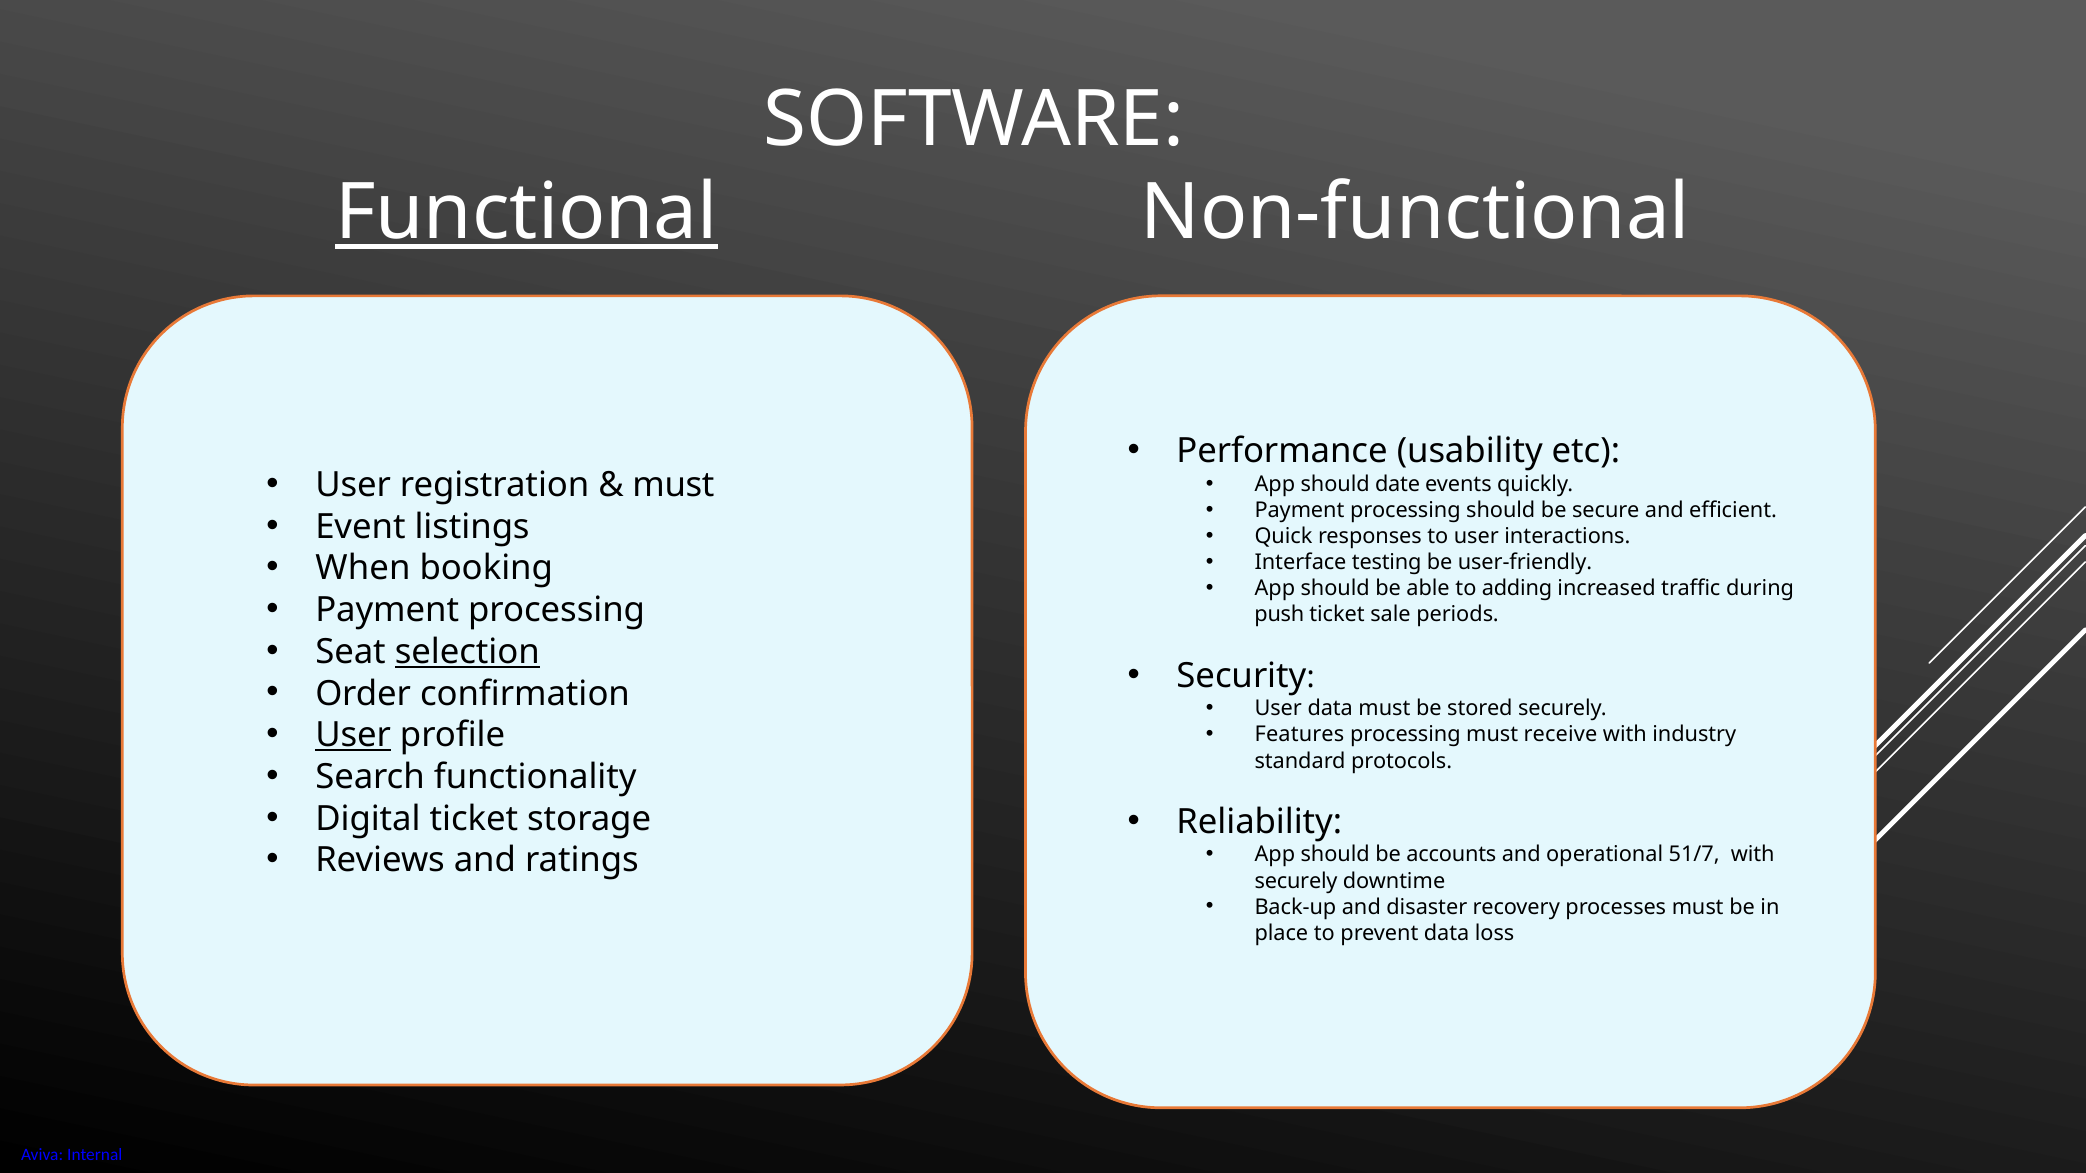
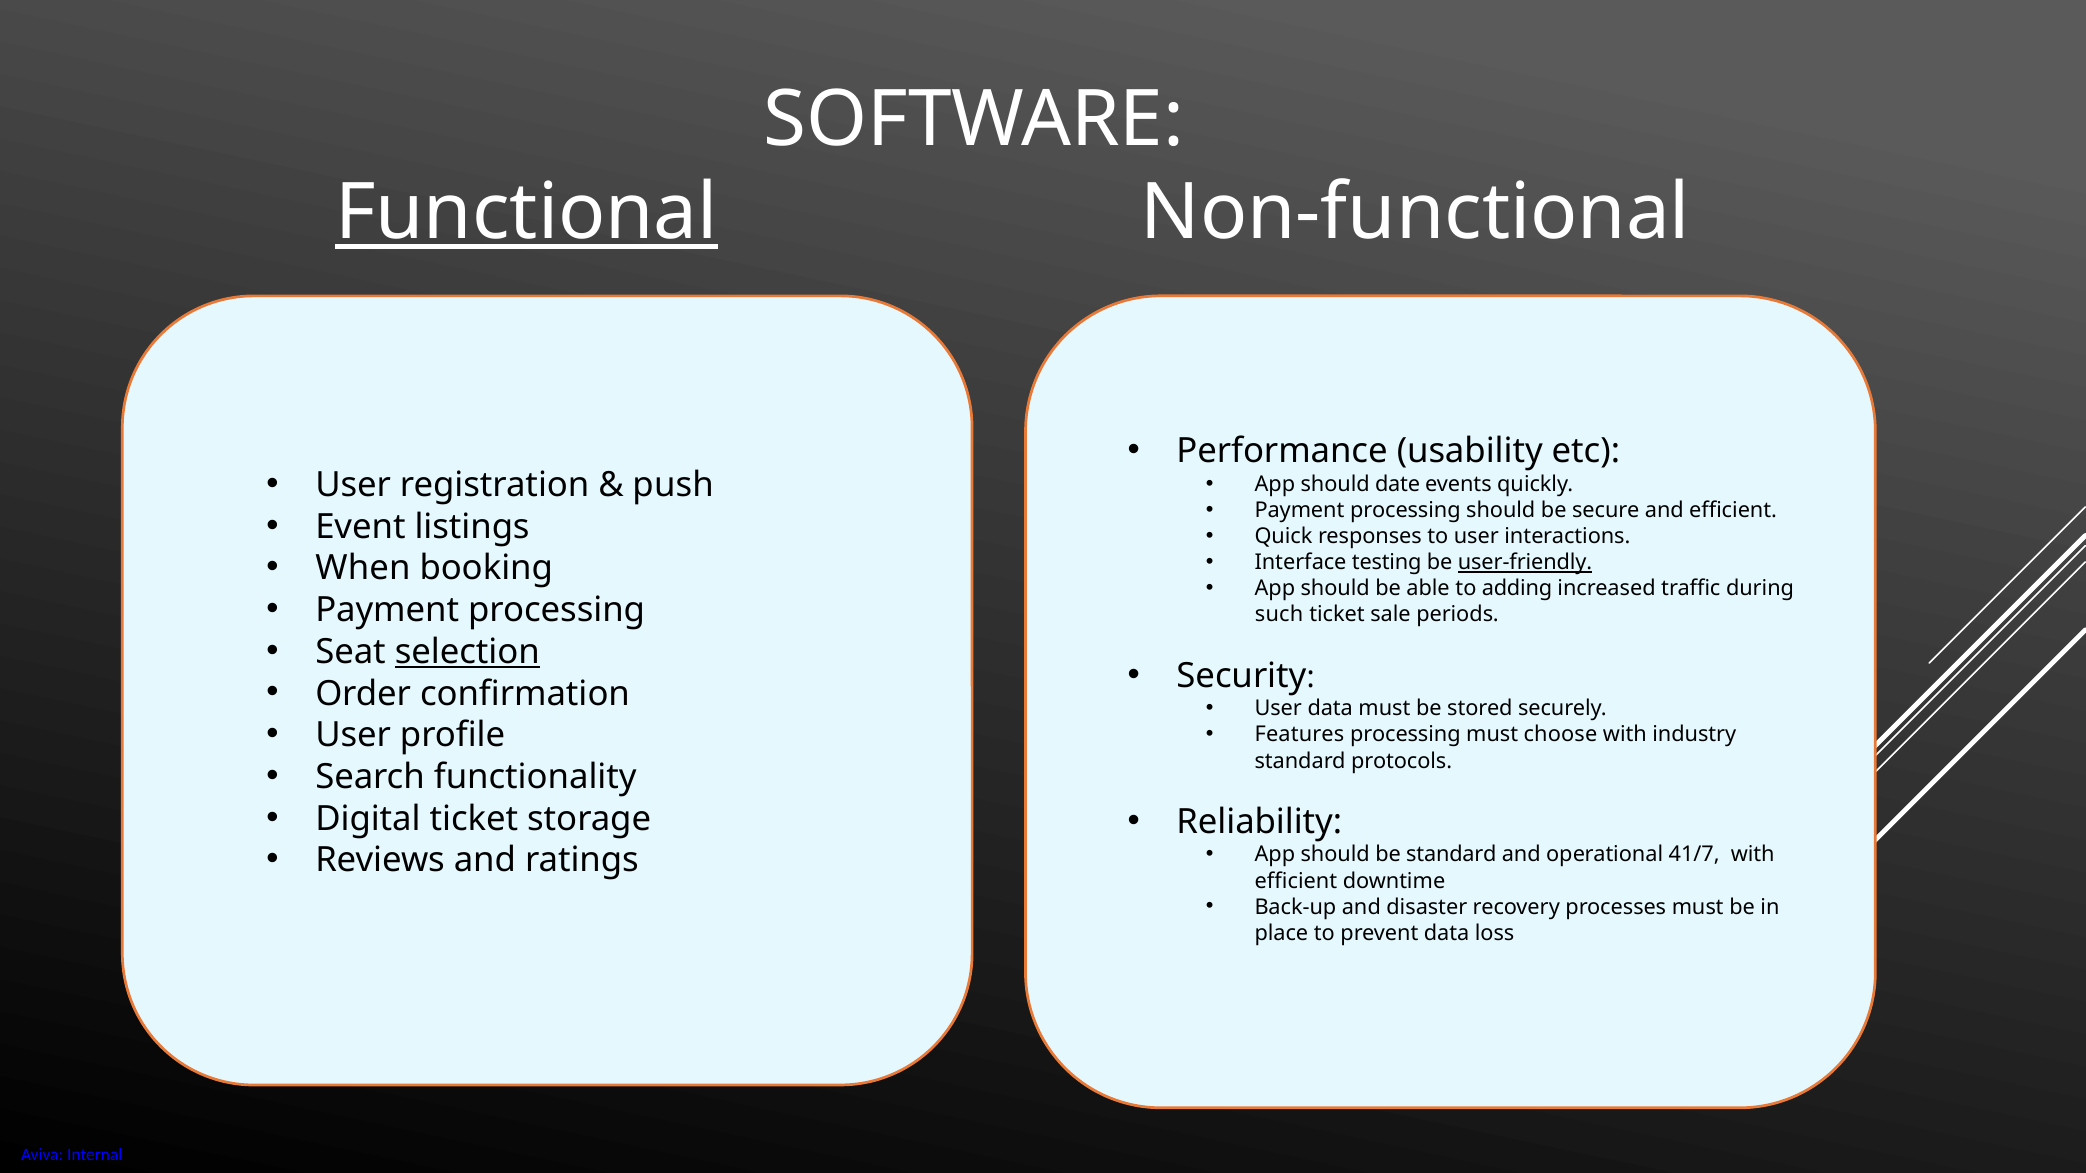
must at (673, 485): must -> push
user-friendly underline: none -> present
push: push -> such
User at (353, 735) underline: present -> none
receive: receive -> choose
be accounts: accounts -> standard
51/7: 51/7 -> 41/7
securely at (1296, 881): securely -> efficient
